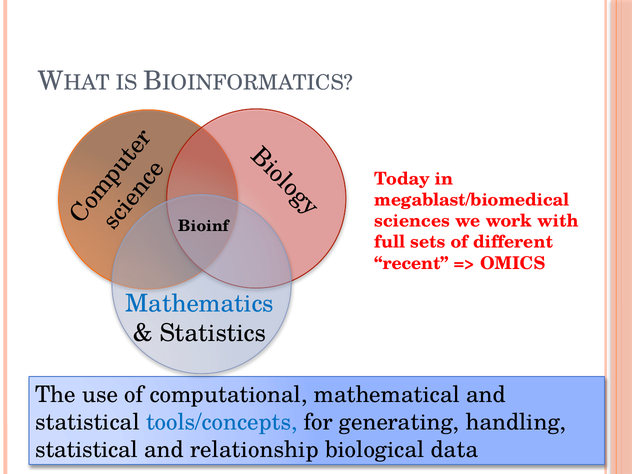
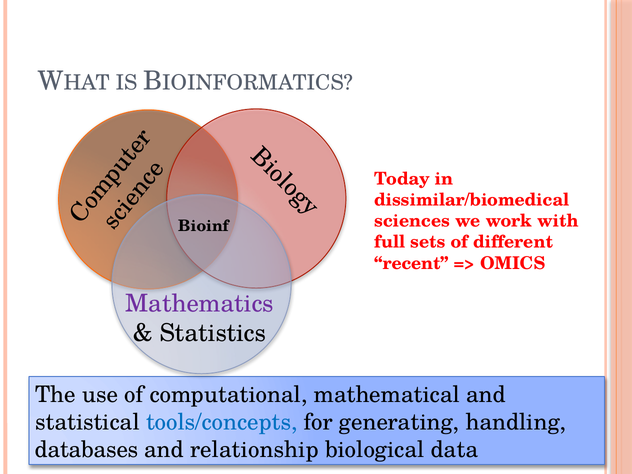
megablast/biomedical: megablast/biomedical -> dissimilar/biomedical
Mathematics colour: blue -> purple
statistical at (87, 449): statistical -> databases
